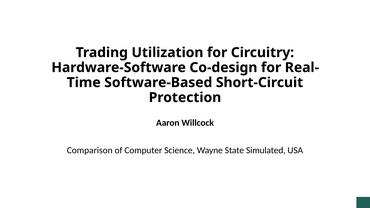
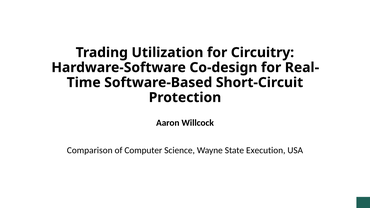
Simulated: Simulated -> Execution
